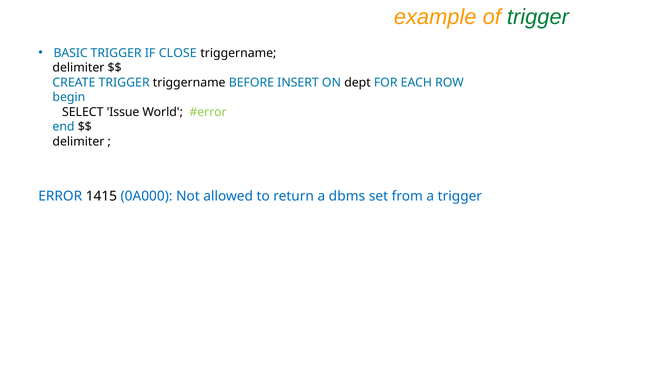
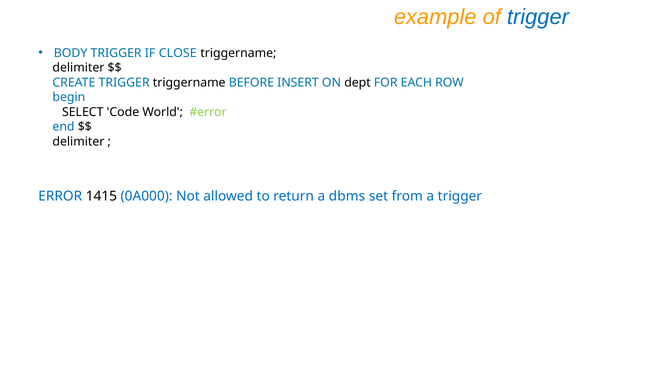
trigger at (538, 17) colour: green -> blue
BASIC: BASIC -> BODY
Issue: Issue -> Code
